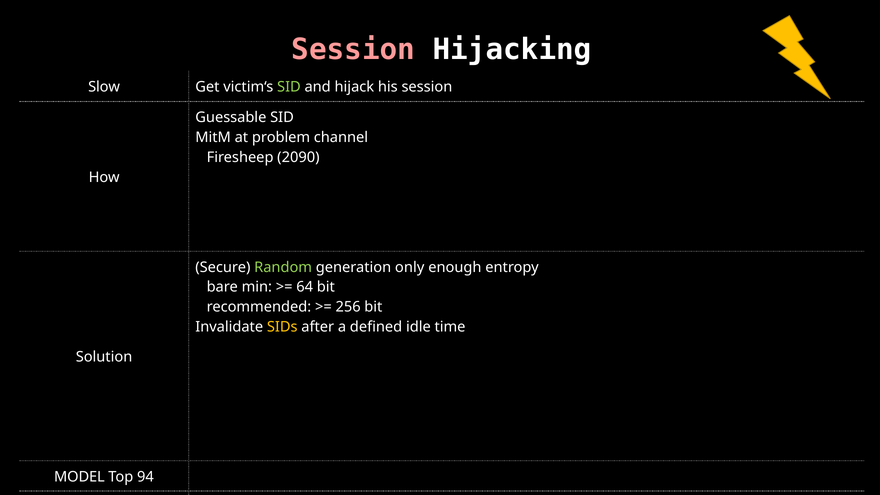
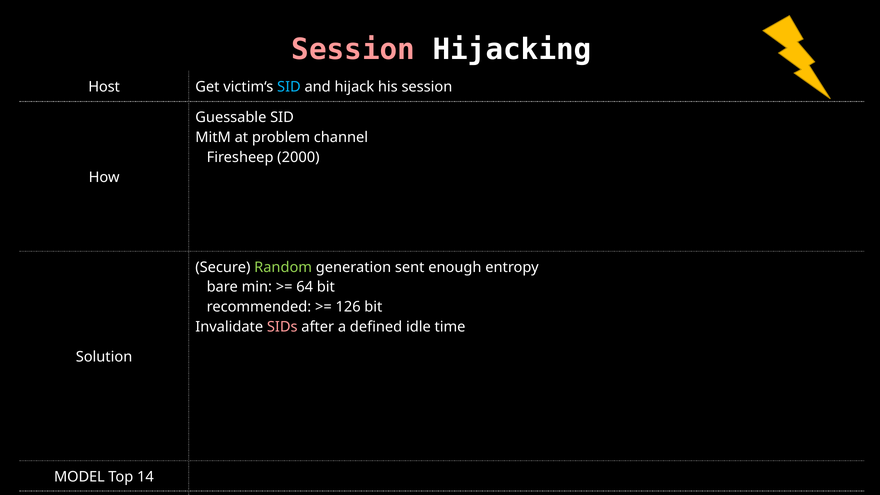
Slow: Slow -> Host
SID at (289, 87) colour: light green -> light blue
2090: 2090 -> 2000
only: only -> sent
256: 256 -> 126
SIDs colour: yellow -> pink
94: 94 -> 14
